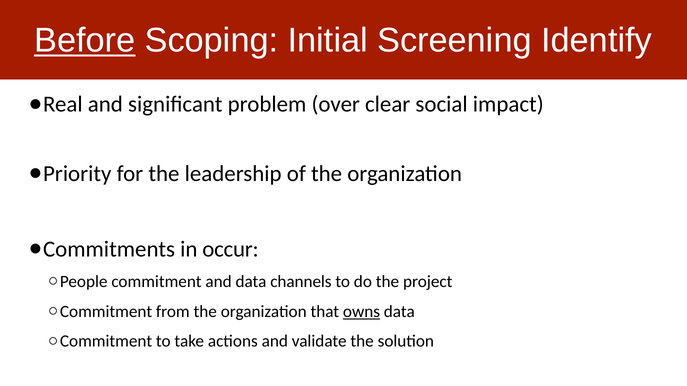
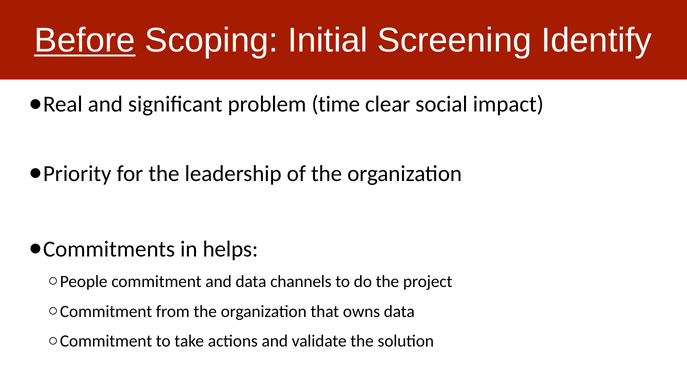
over: over -> time
occur: occur -> helps
owns underline: present -> none
